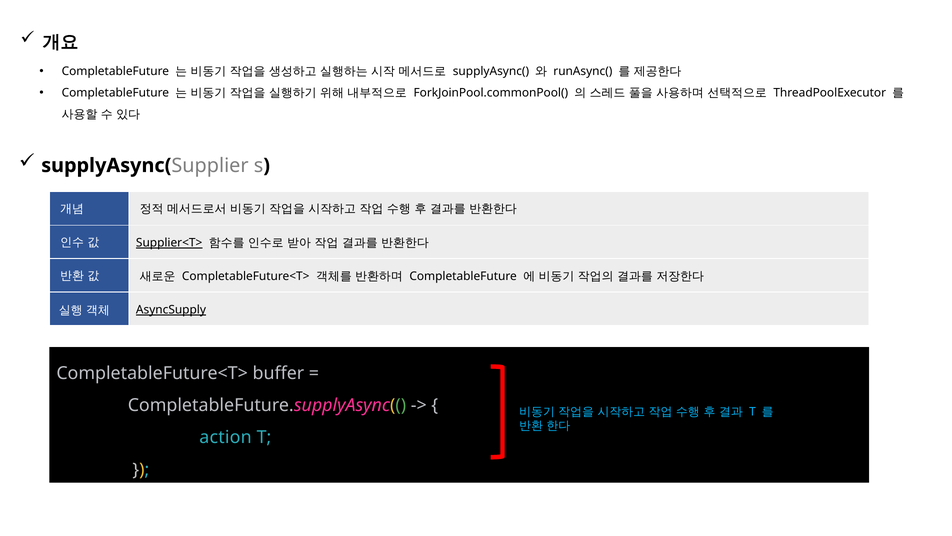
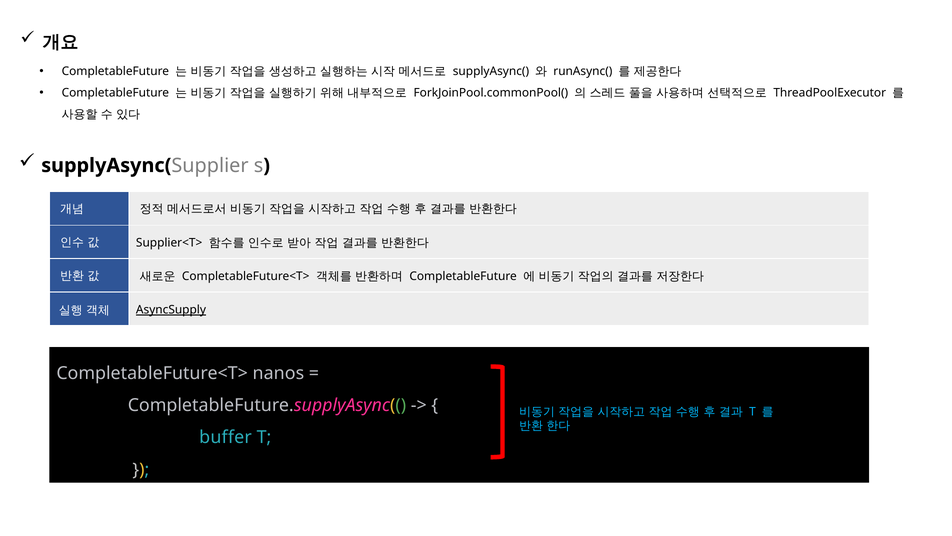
Supplier<T> underline: present -> none
buffer: buffer -> nanos
action: action -> buffer
